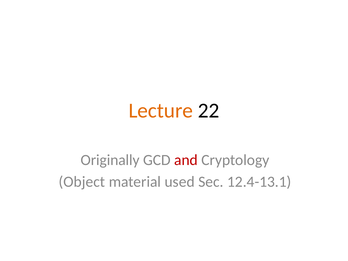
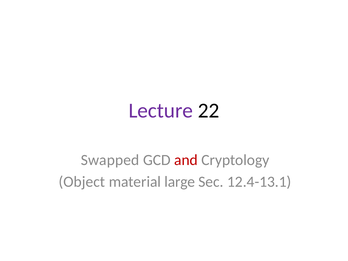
Lecture colour: orange -> purple
Originally: Originally -> Swapped
used: used -> large
